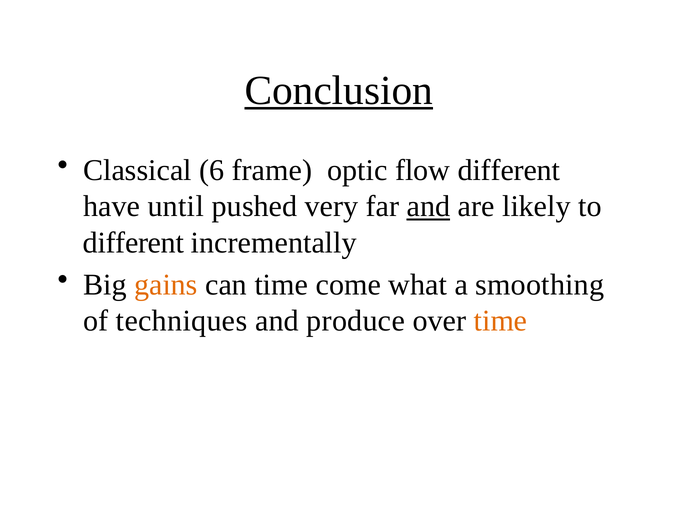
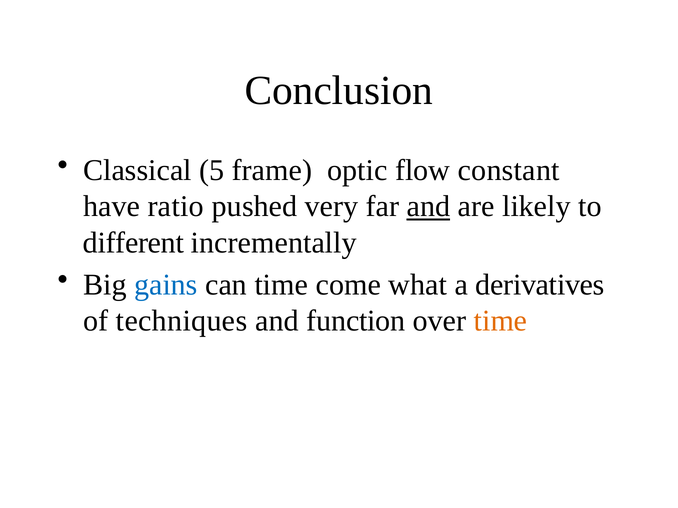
Conclusion underline: present -> none
6: 6 -> 5
flow different: different -> constant
until: until -> ratio
gains colour: orange -> blue
smoothing: smoothing -> derivatives
produce: produce -> function
